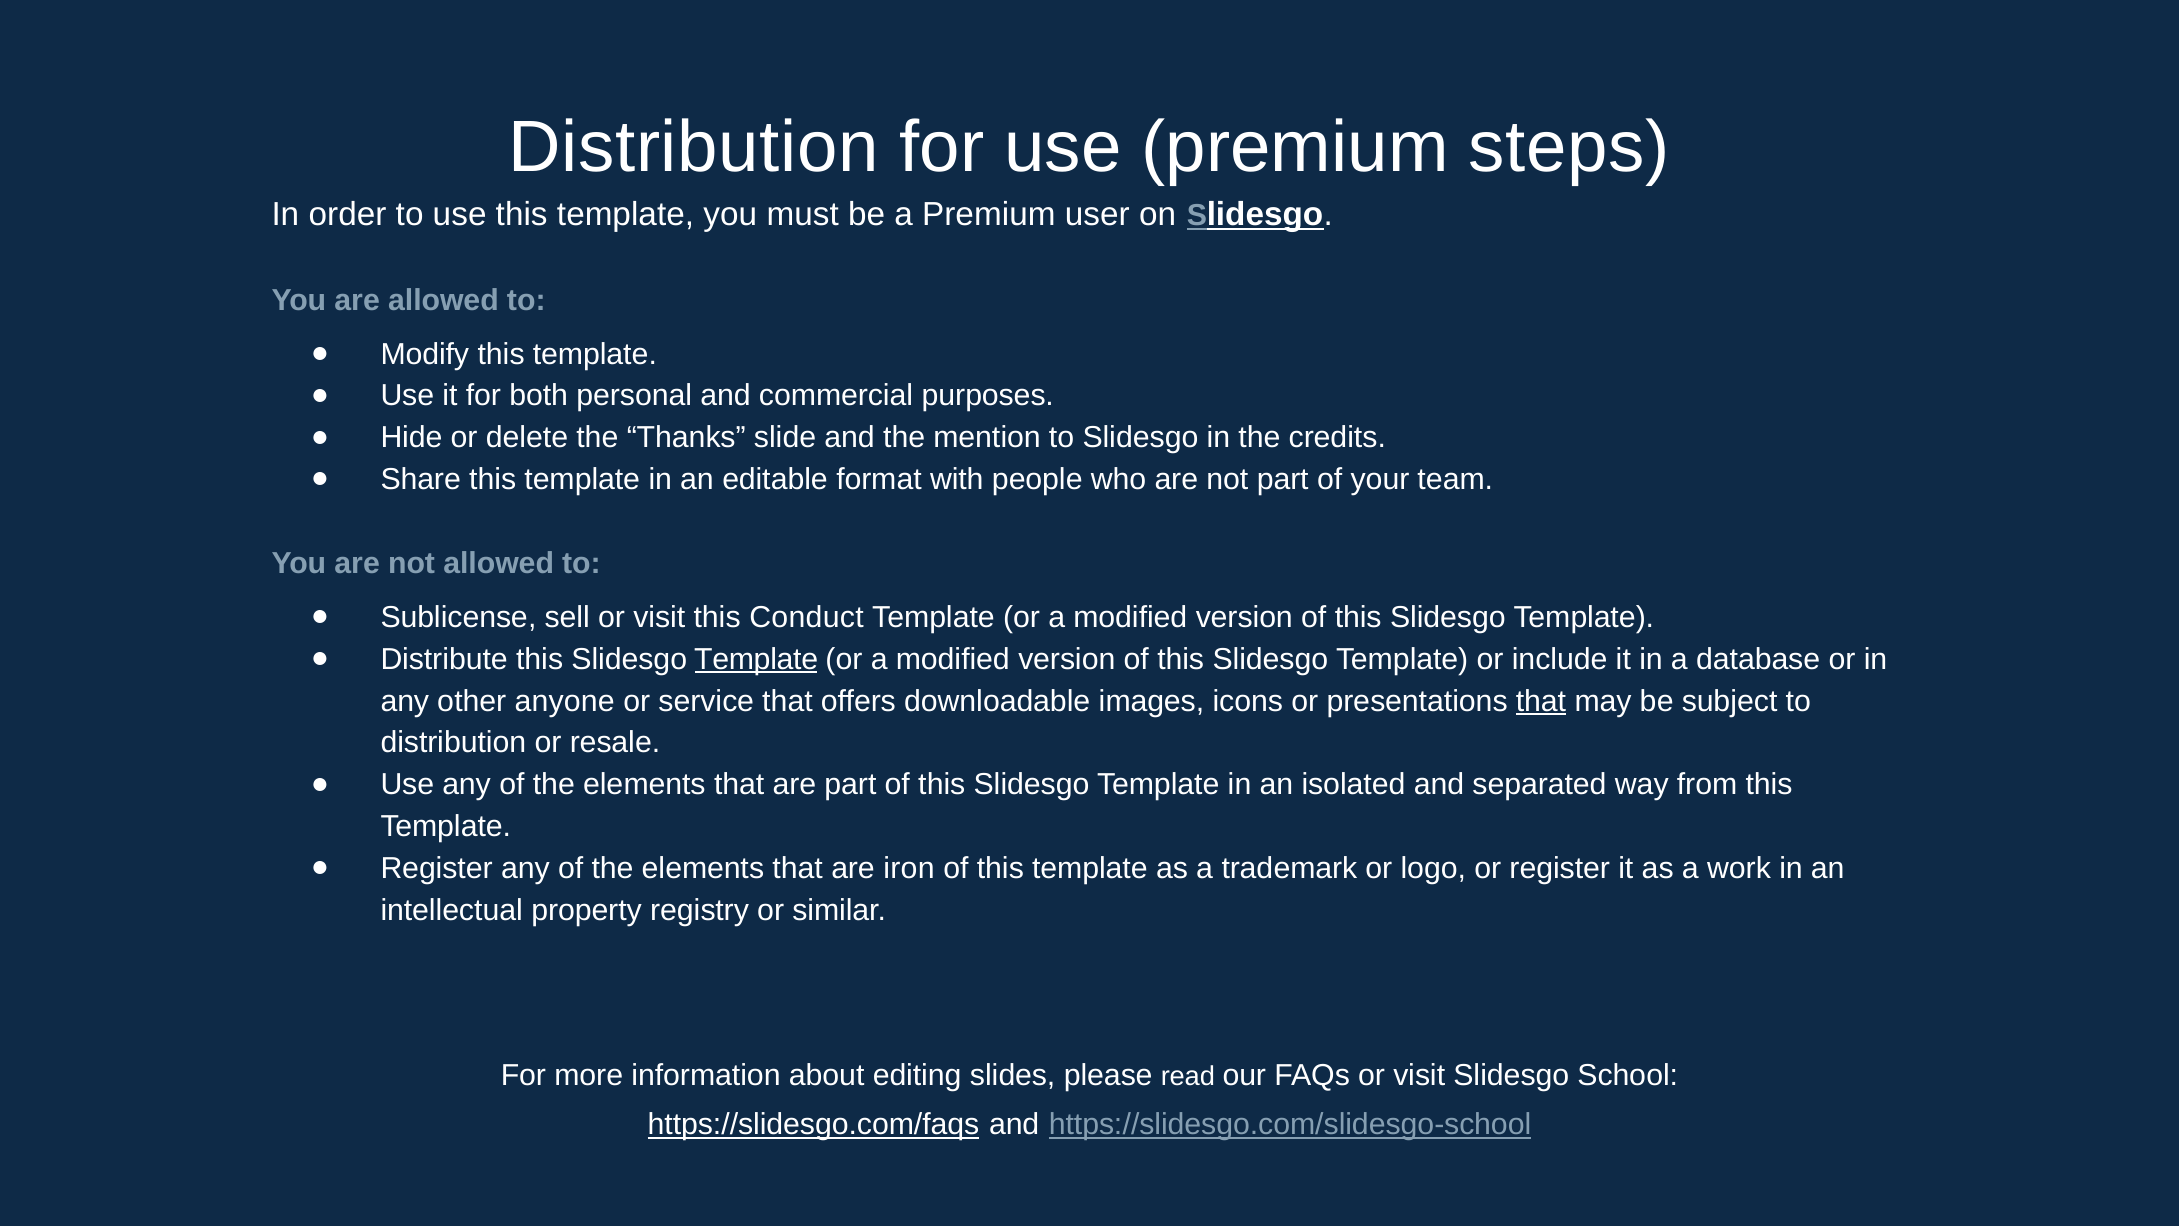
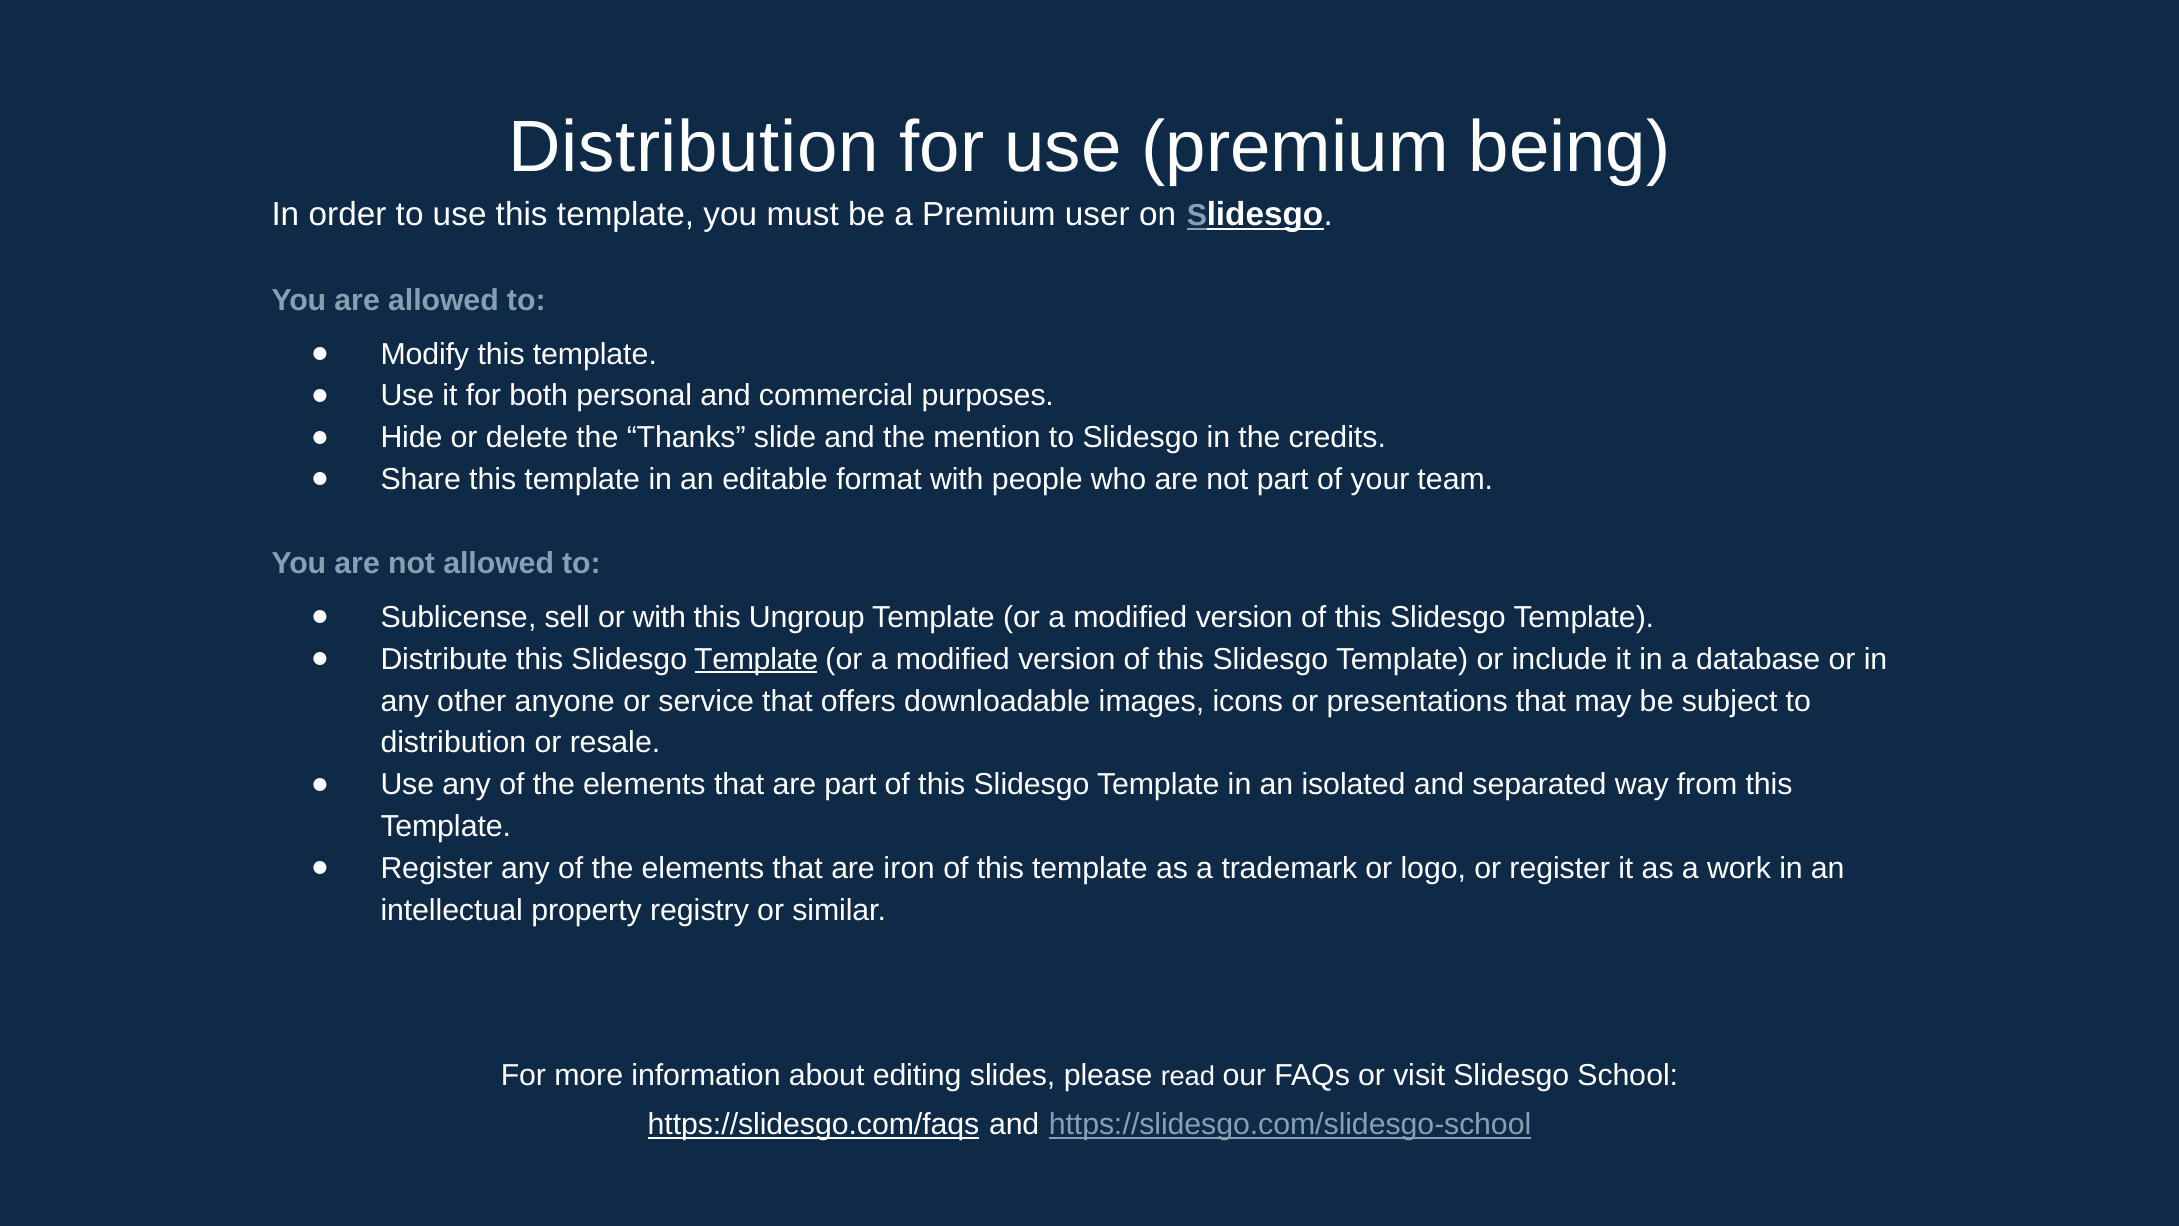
steps: steps -> being
sell or visit: visit -> with
Conduct: Conduct -> Ungroup
that at (1541, 701) underline: present -> none
